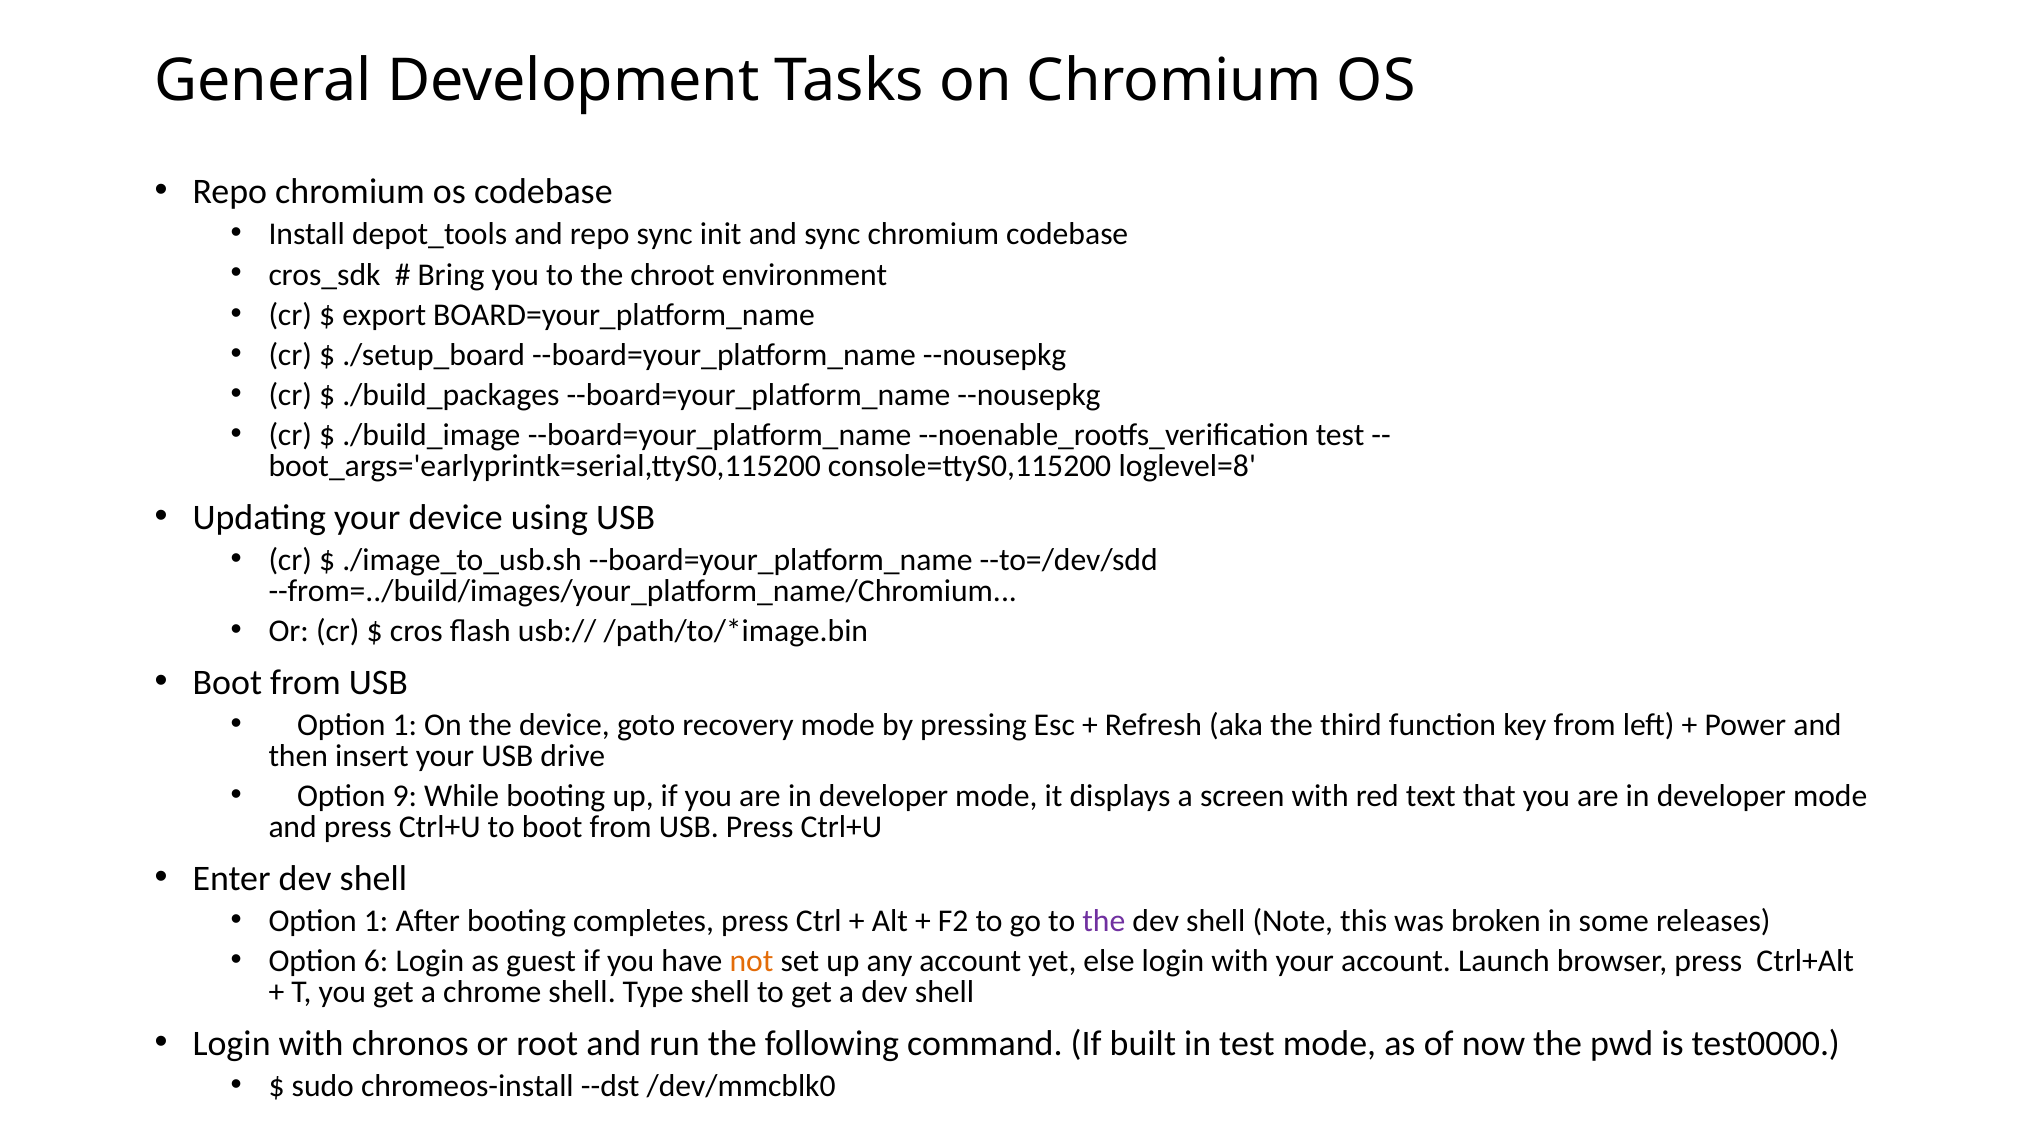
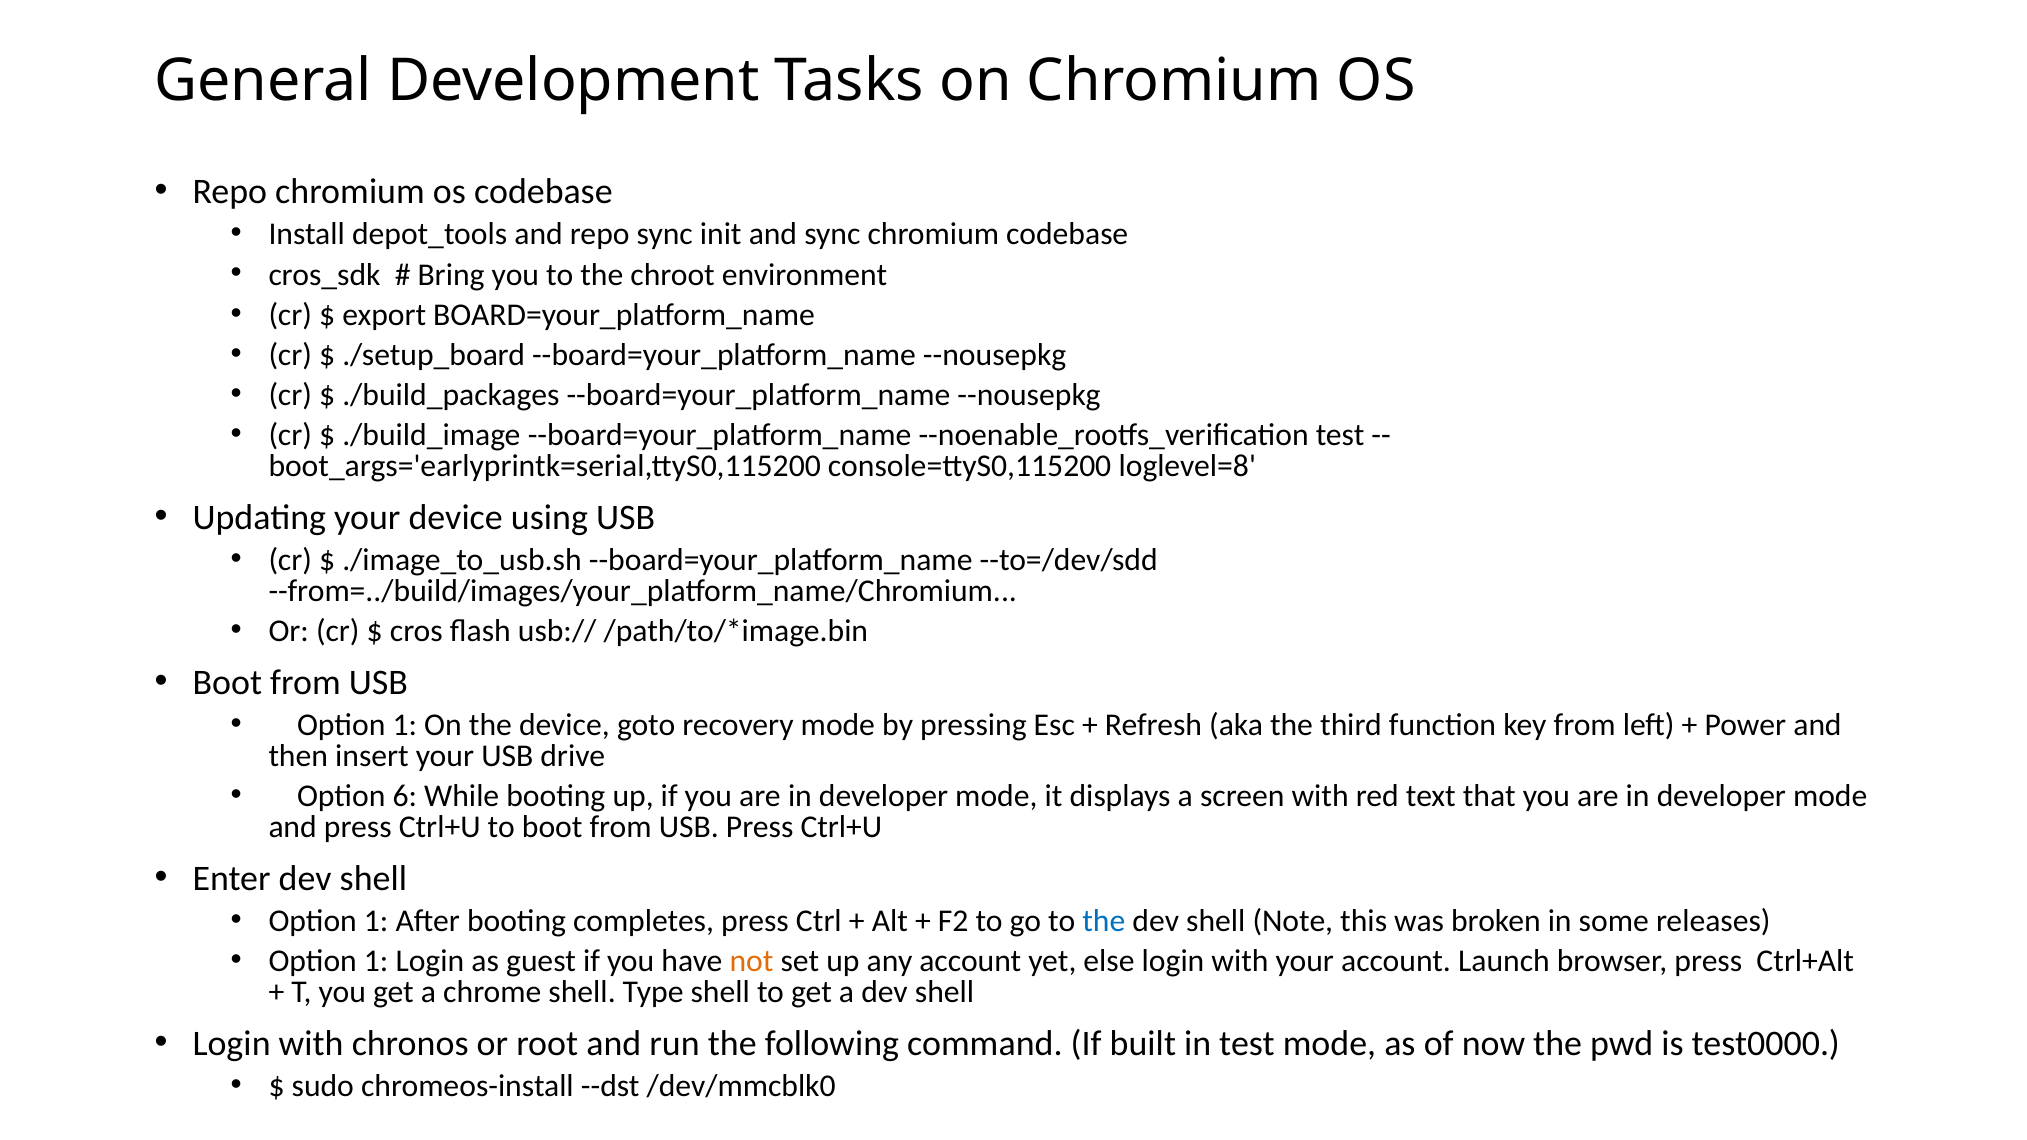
9: 9 -> 6
the at (1104, 921) colour: purple -> blue
6 at (376, 961): 6 -> 1
